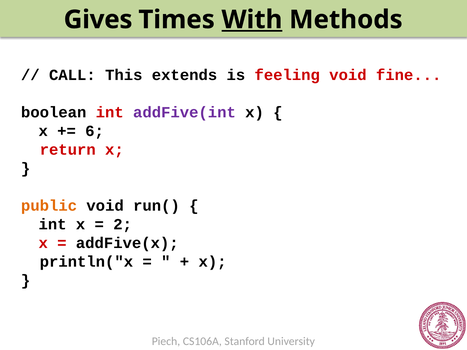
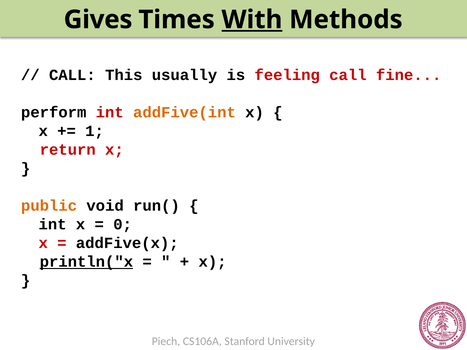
extends: extends -> usually
feeling void: void -> call
boolean: boolean -> perform
addFive(int colour: purple -> orange
6: 6 -> 1
2: 2 -> 0
println("x underline: none -> present
